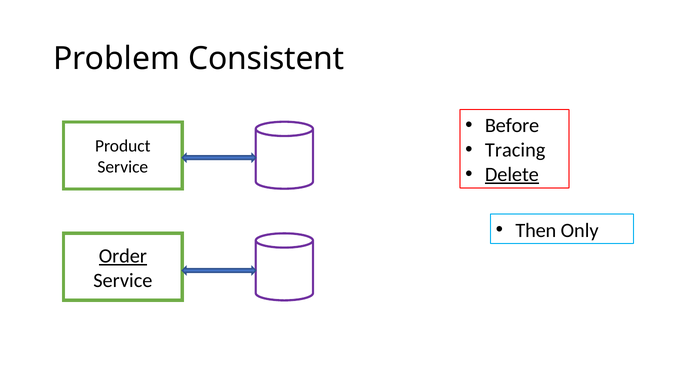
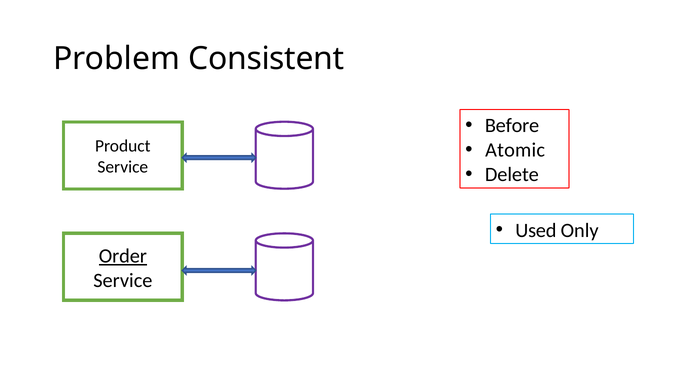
Tracing: Tracing -> Atomic
Delete underline: present -> none
Then: Then -> Used
